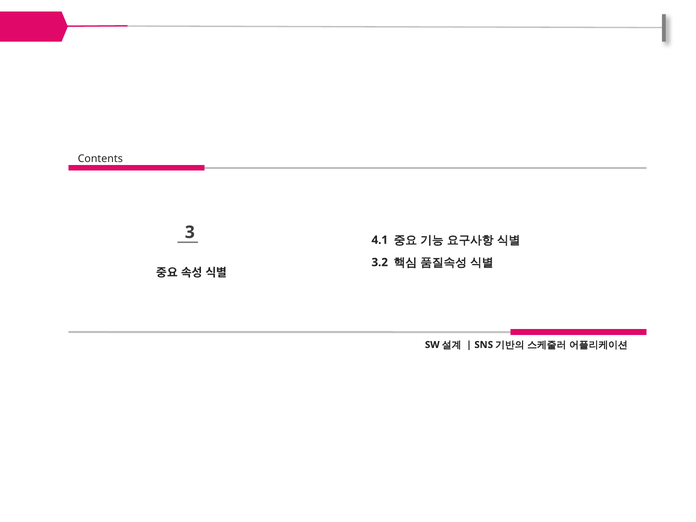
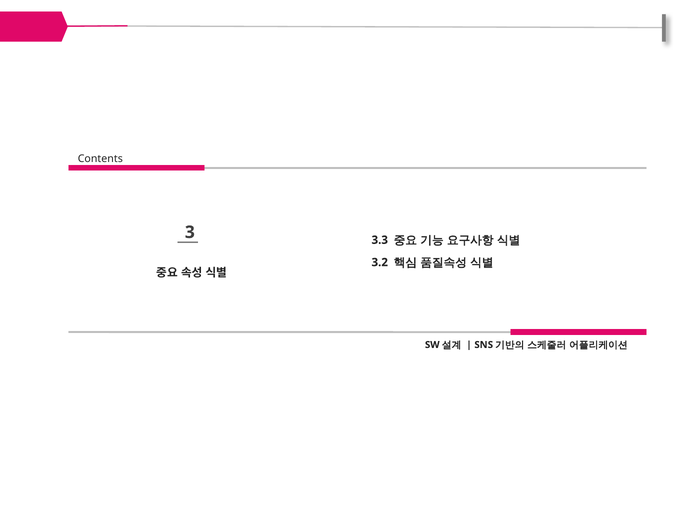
4.1: 4.1 -> 3.3
